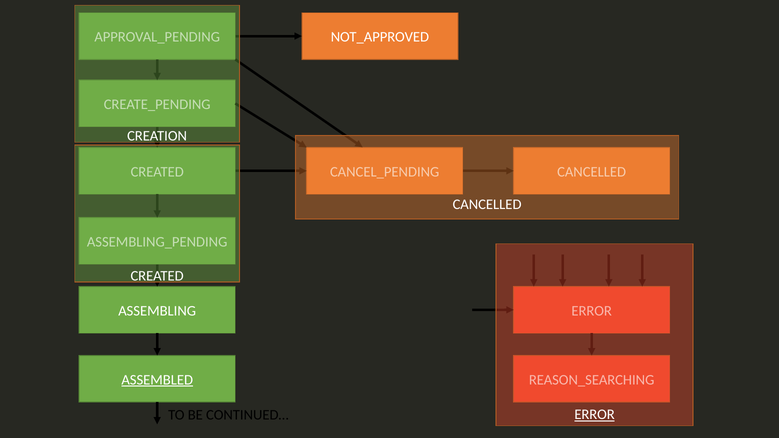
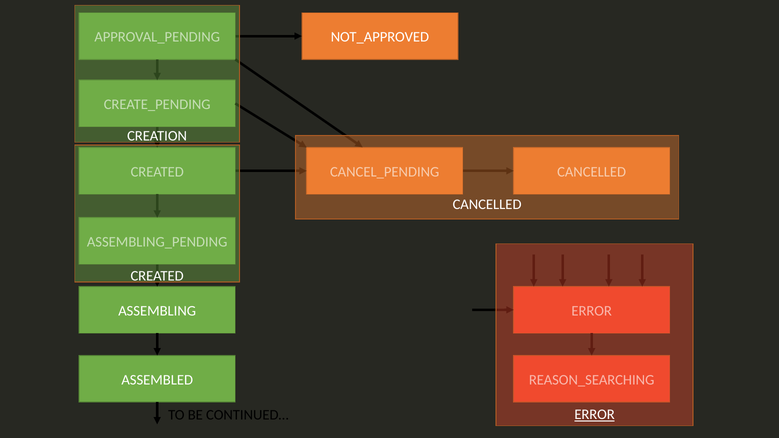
ASSEMBLED underline: present -> none
